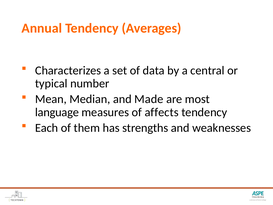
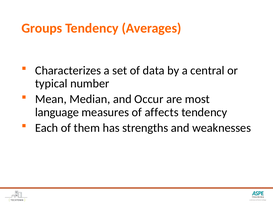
Annual: Annual -> Groups
Made: Made -> Occur
